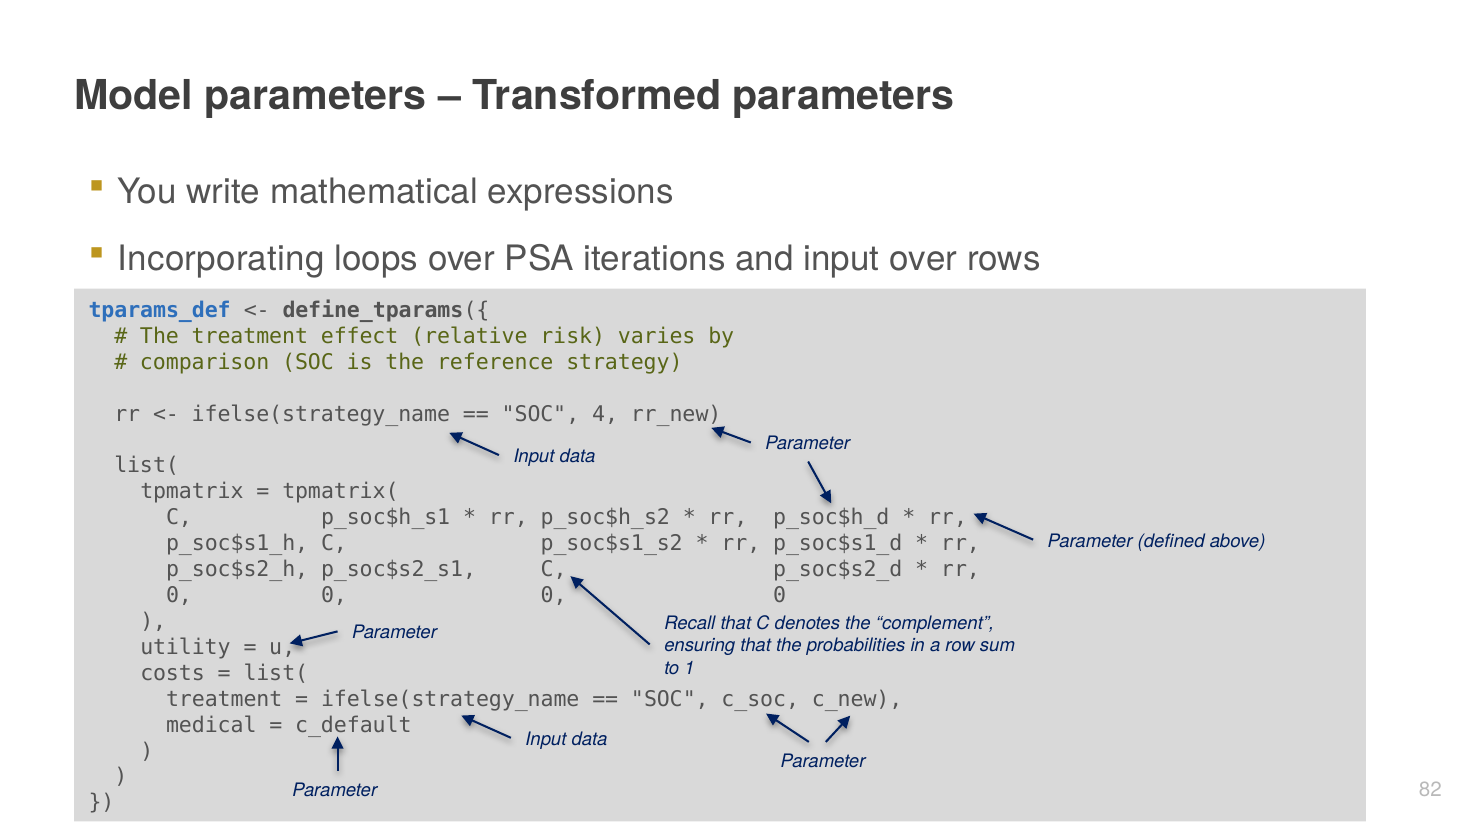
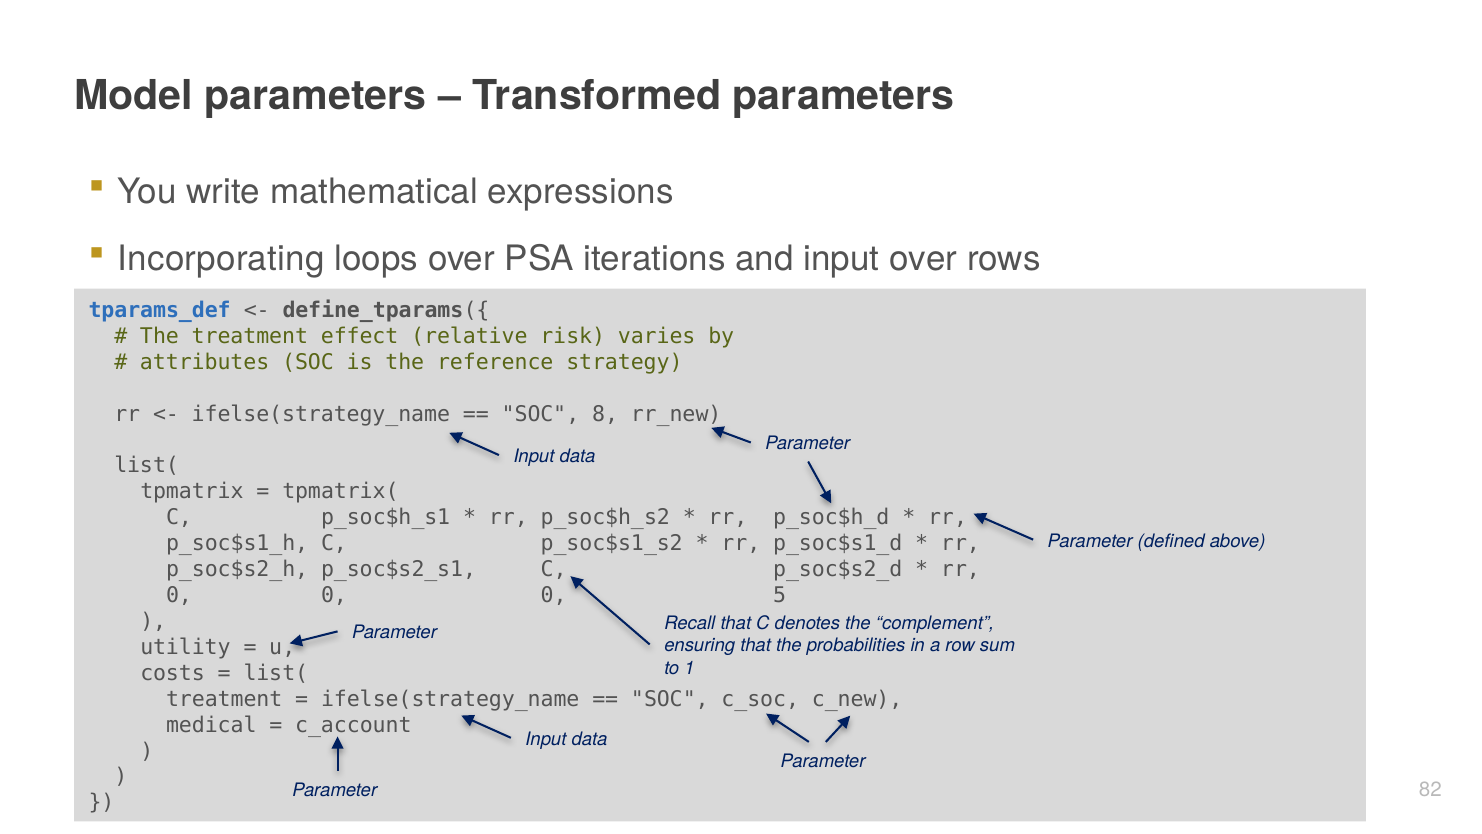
comparison: comparison -> attributes
4: 4 -> 8
0 0 0 0: 0 -> 5
c_default: c_default -> c_account
